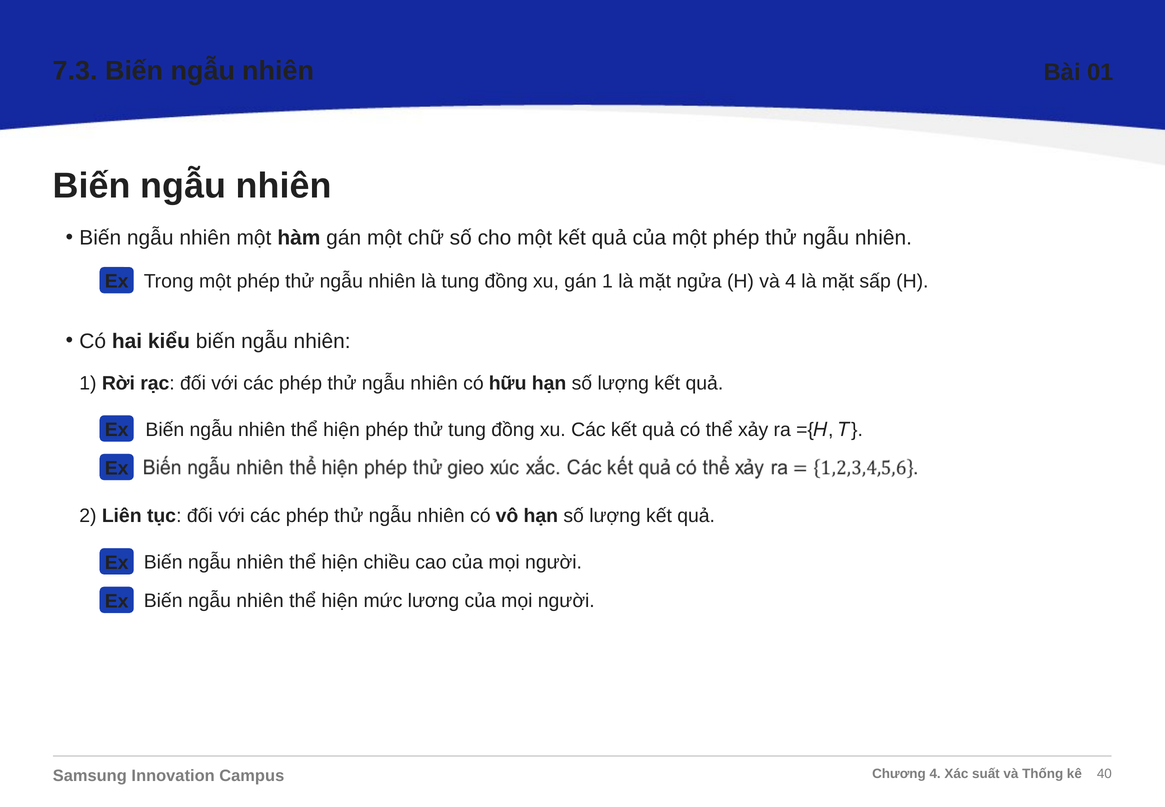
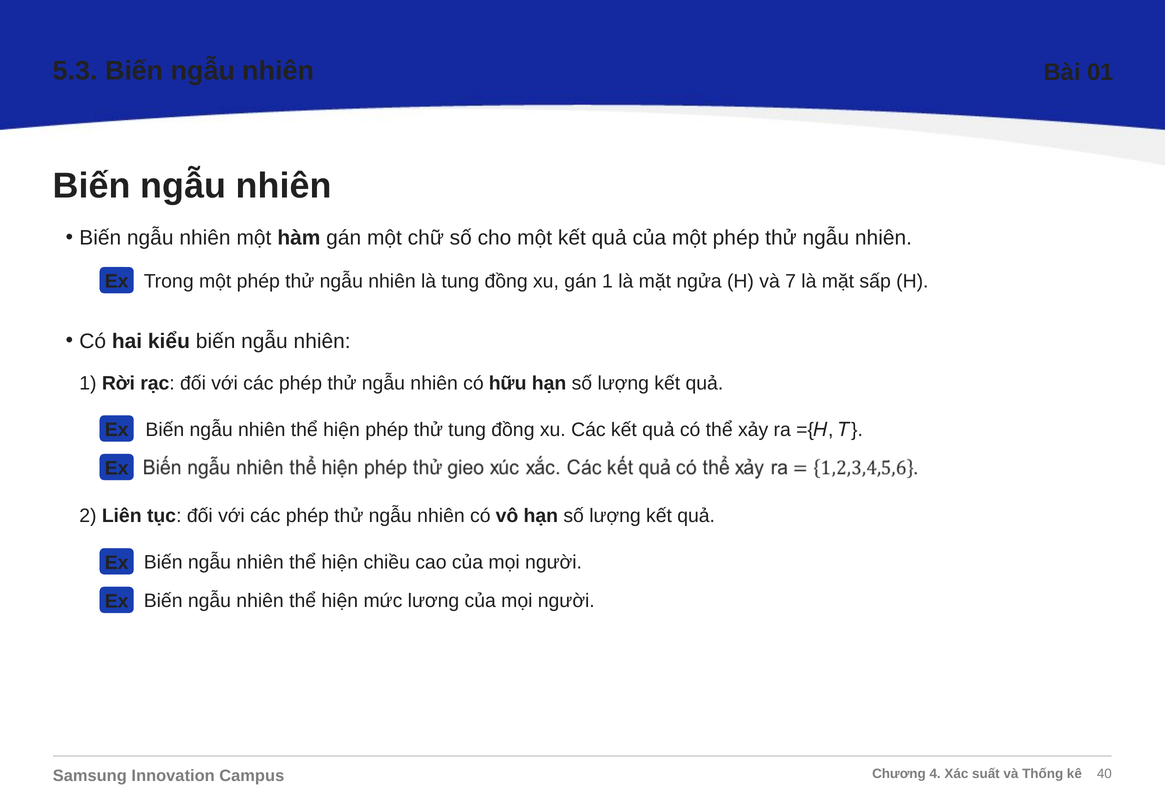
7.3: 7.3 -> 5.3
và 4: 4 -> 7
